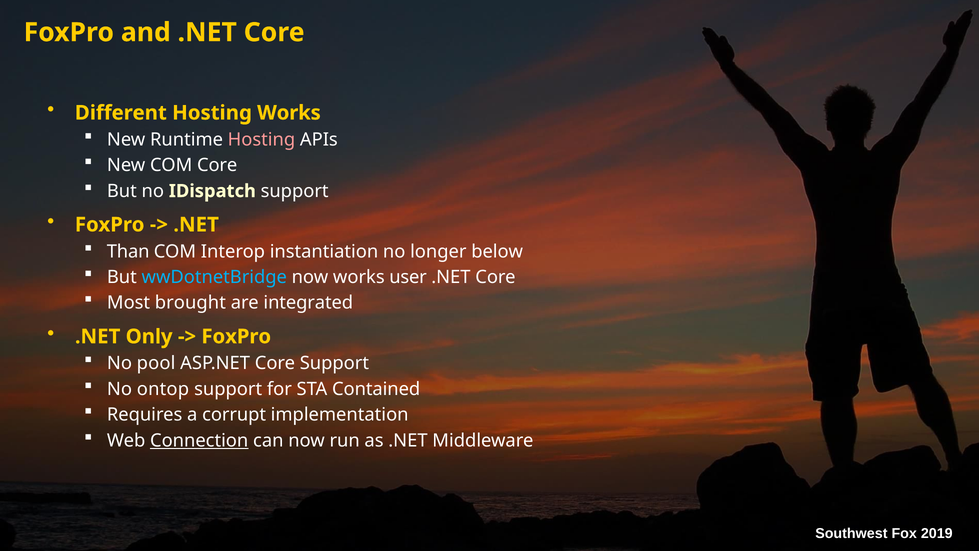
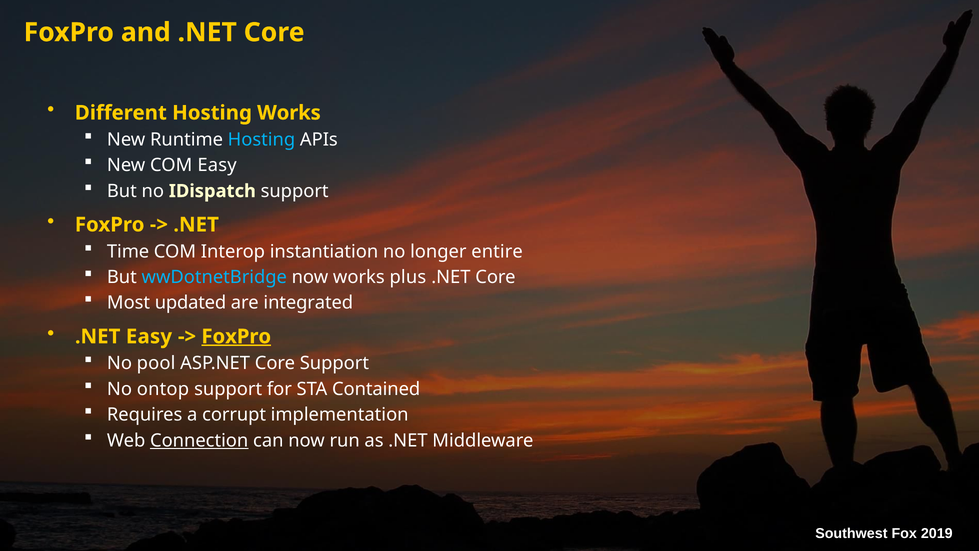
Hosting at (261, 140) colour: pink -> light blue
COM Core: Core -> Easy
Than: Than -> Time
below: below -> entire
user: user -> plus
brought: brought -> updated
.NET Only: Only -> Easy
FoxPro at (236, 336) underline: none -> present
